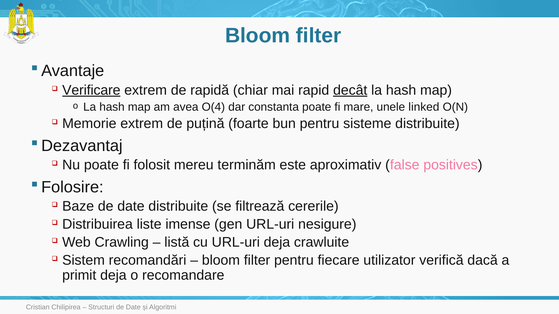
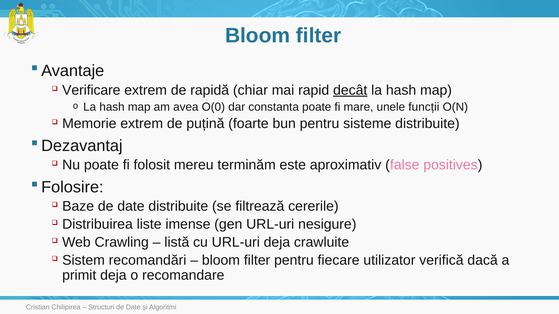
Verificare underline: present -> none
O(4: O(4 -> O(0
linked: linked -> funcții
